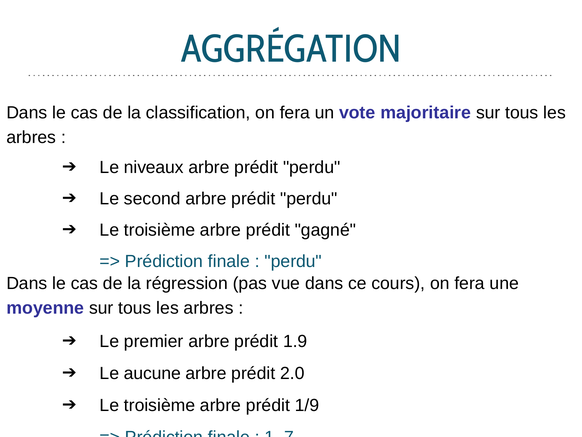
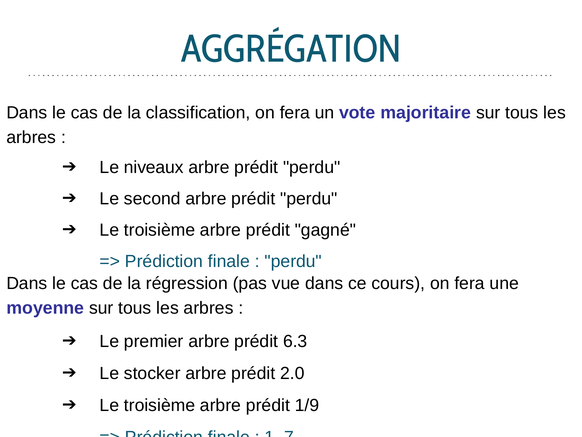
1.9: 1.9 -> 6.3
aucune: aucune -> stocker
